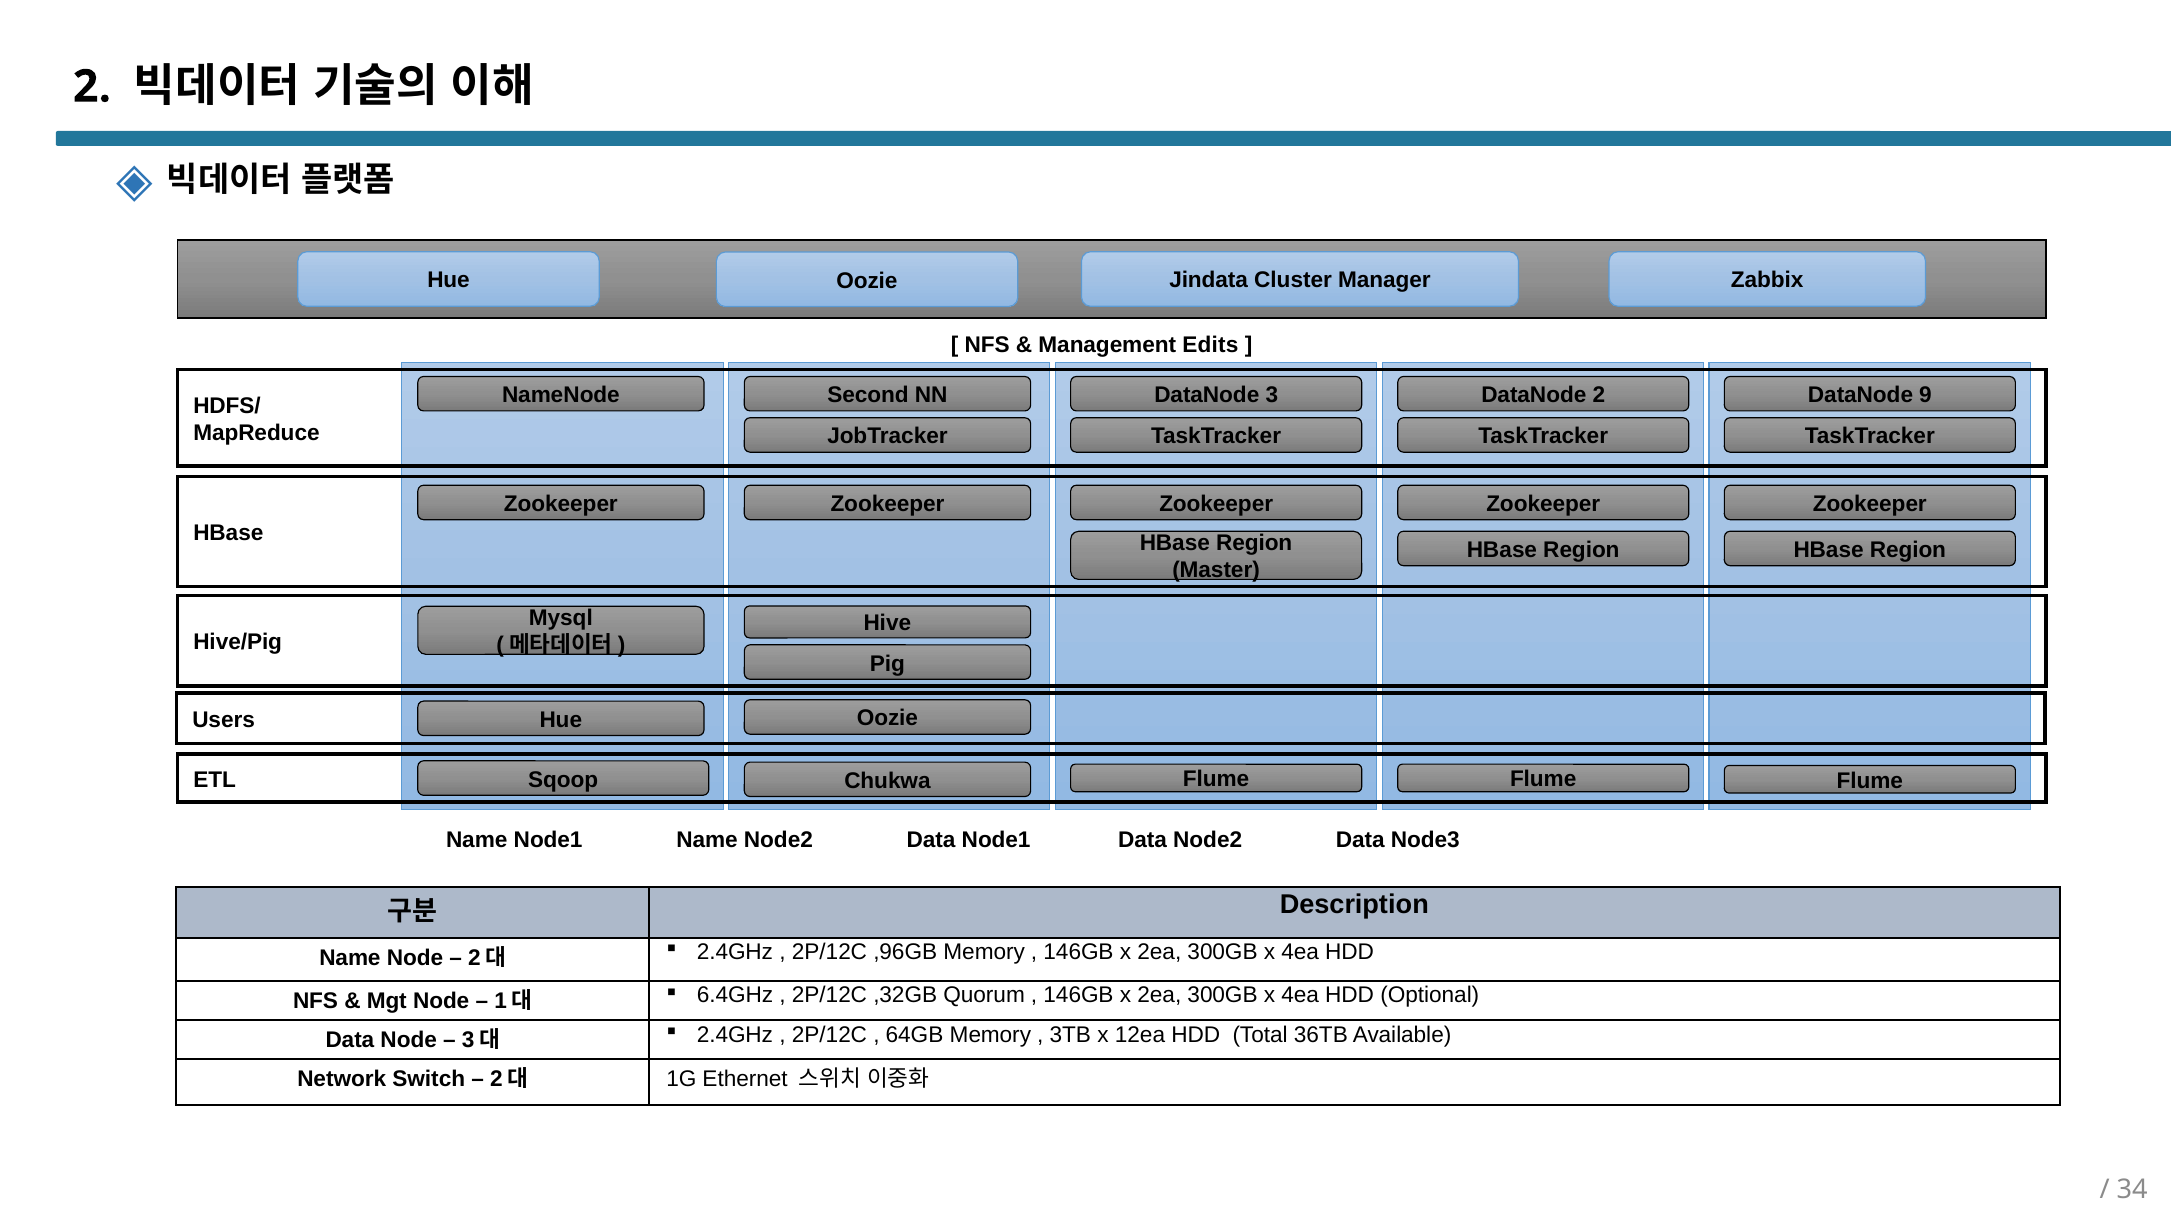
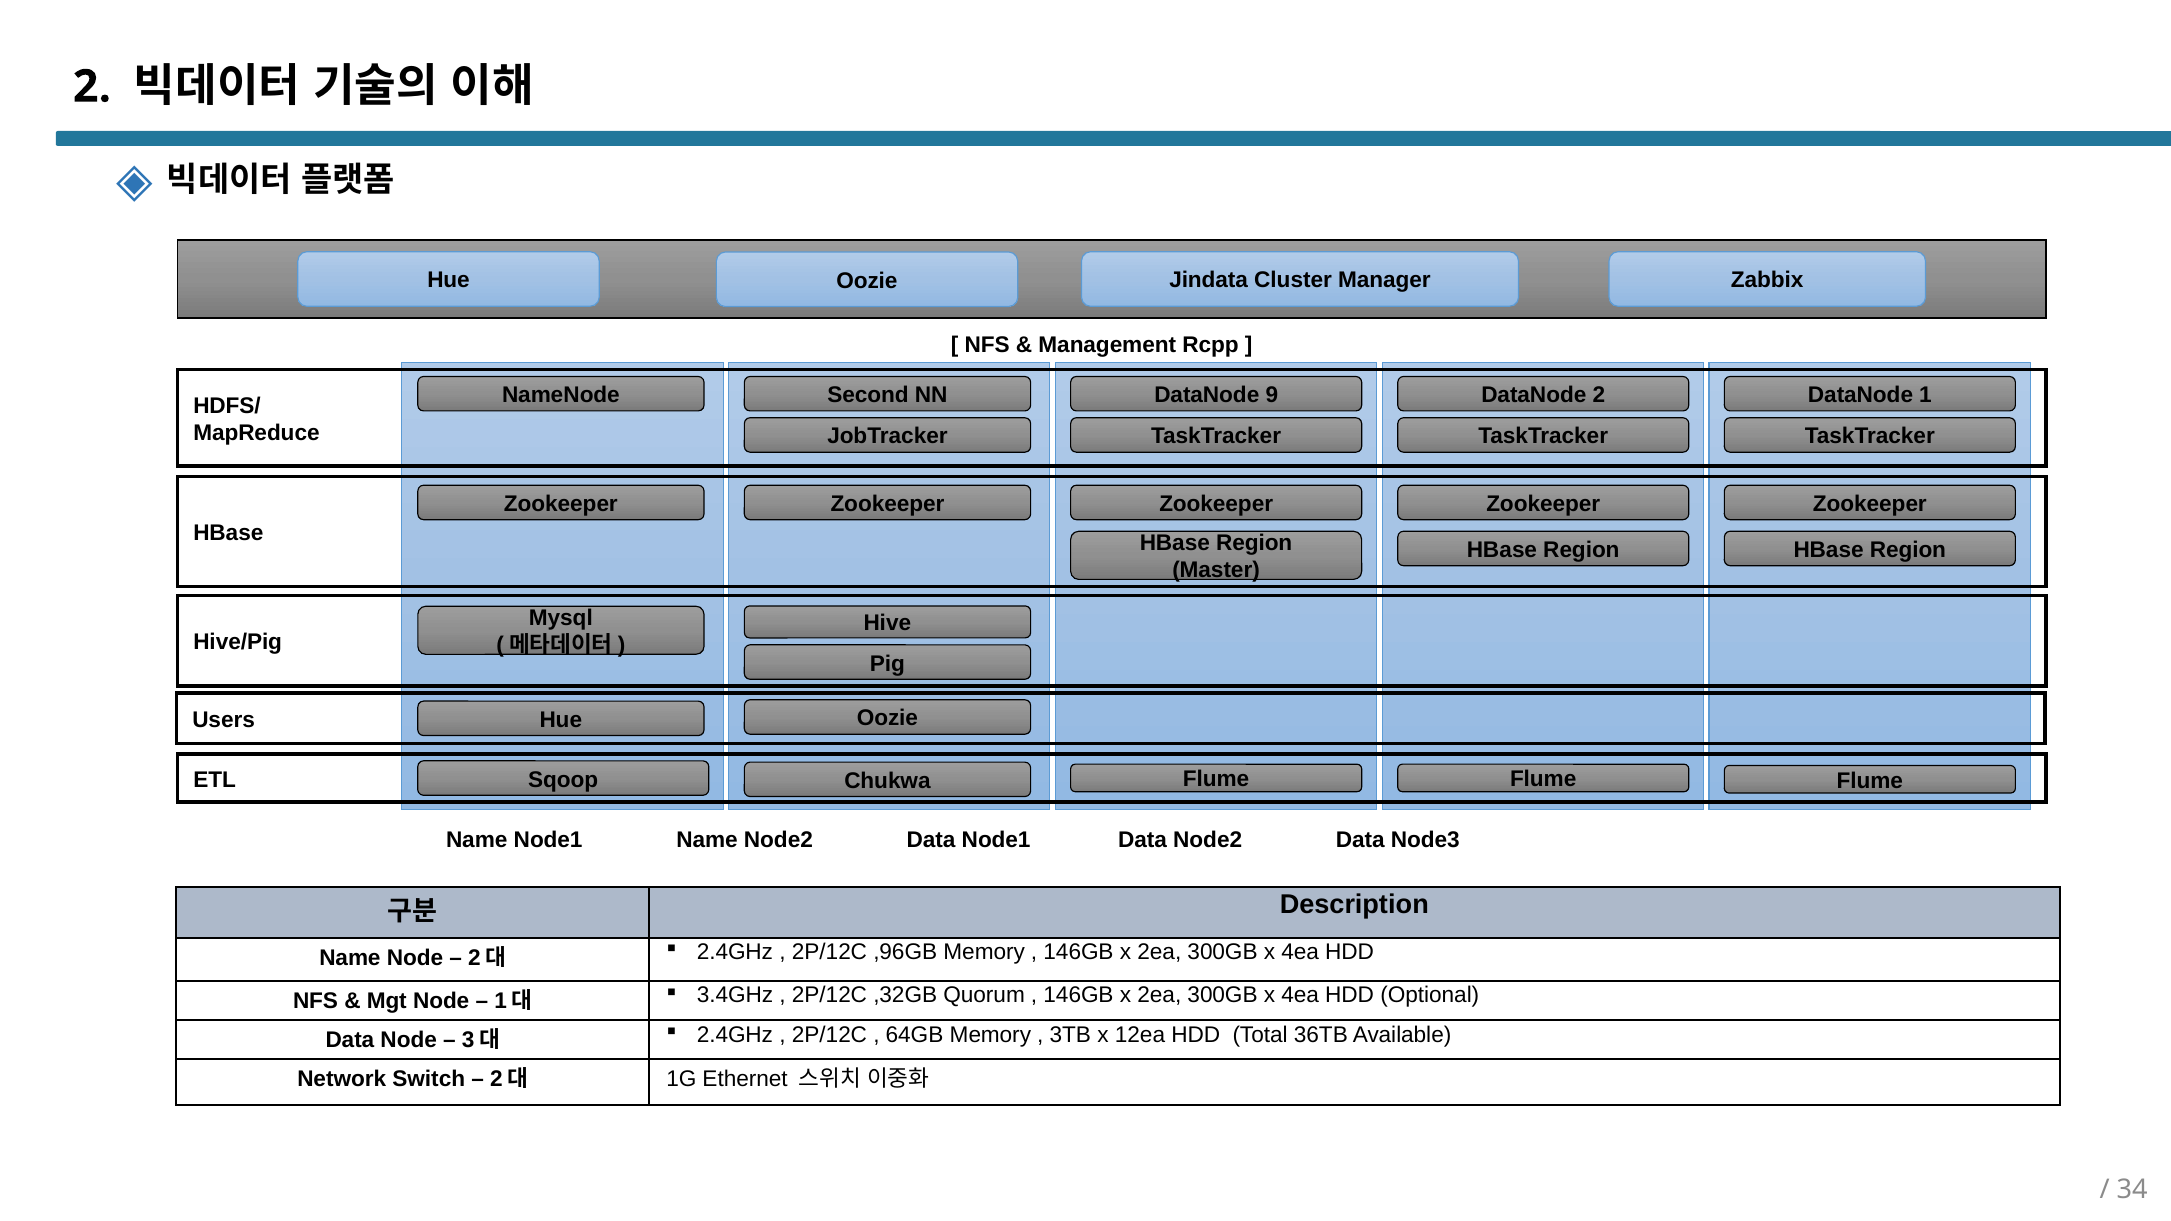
Edits: Edits -> Rcpp
3: 3 -> 9
9: 9 -> 1
6.4GHz: 6.4GHz -> 3.4GHz
